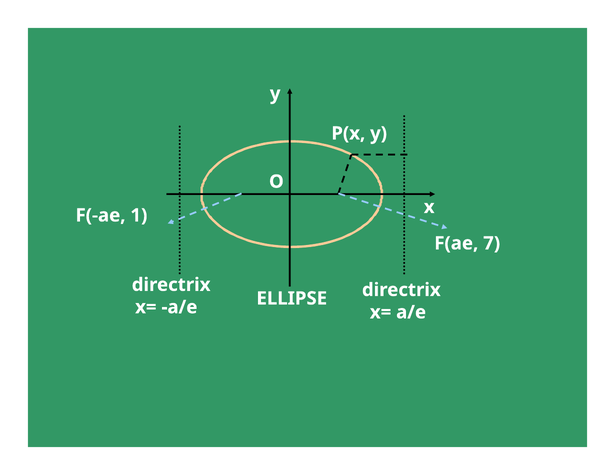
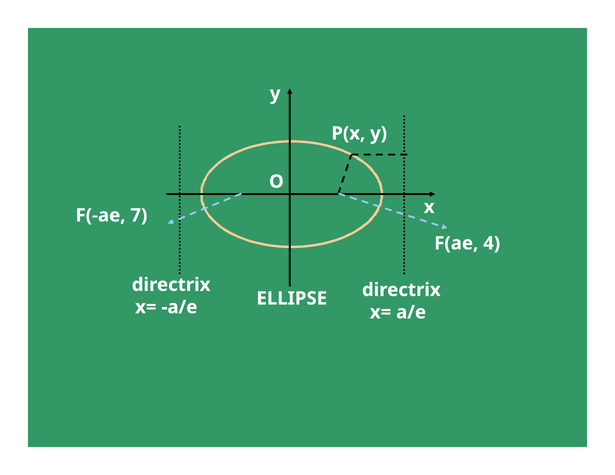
1: 1 -> 7
7: 7 -> 4
